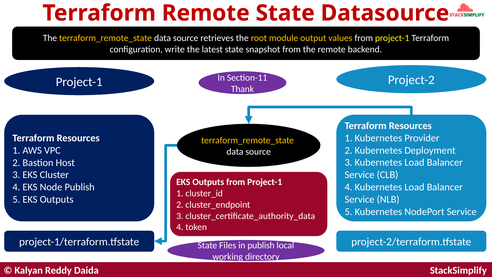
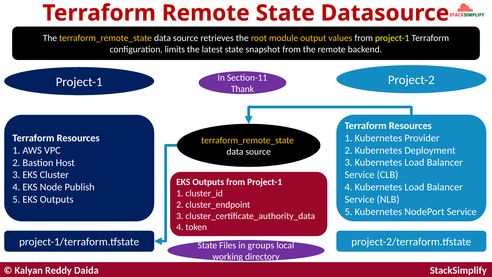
write: write -> limits
in publish: publish -> groups
